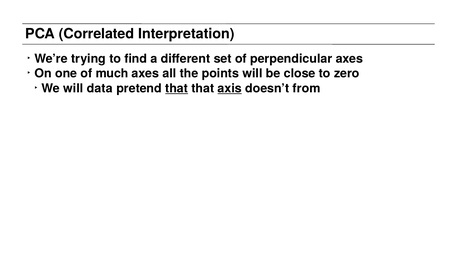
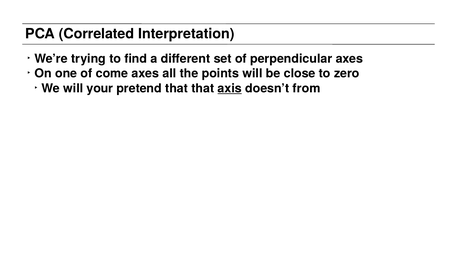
much: much -> come
data: data -> your
that at (177, 89) underline: present -> none
